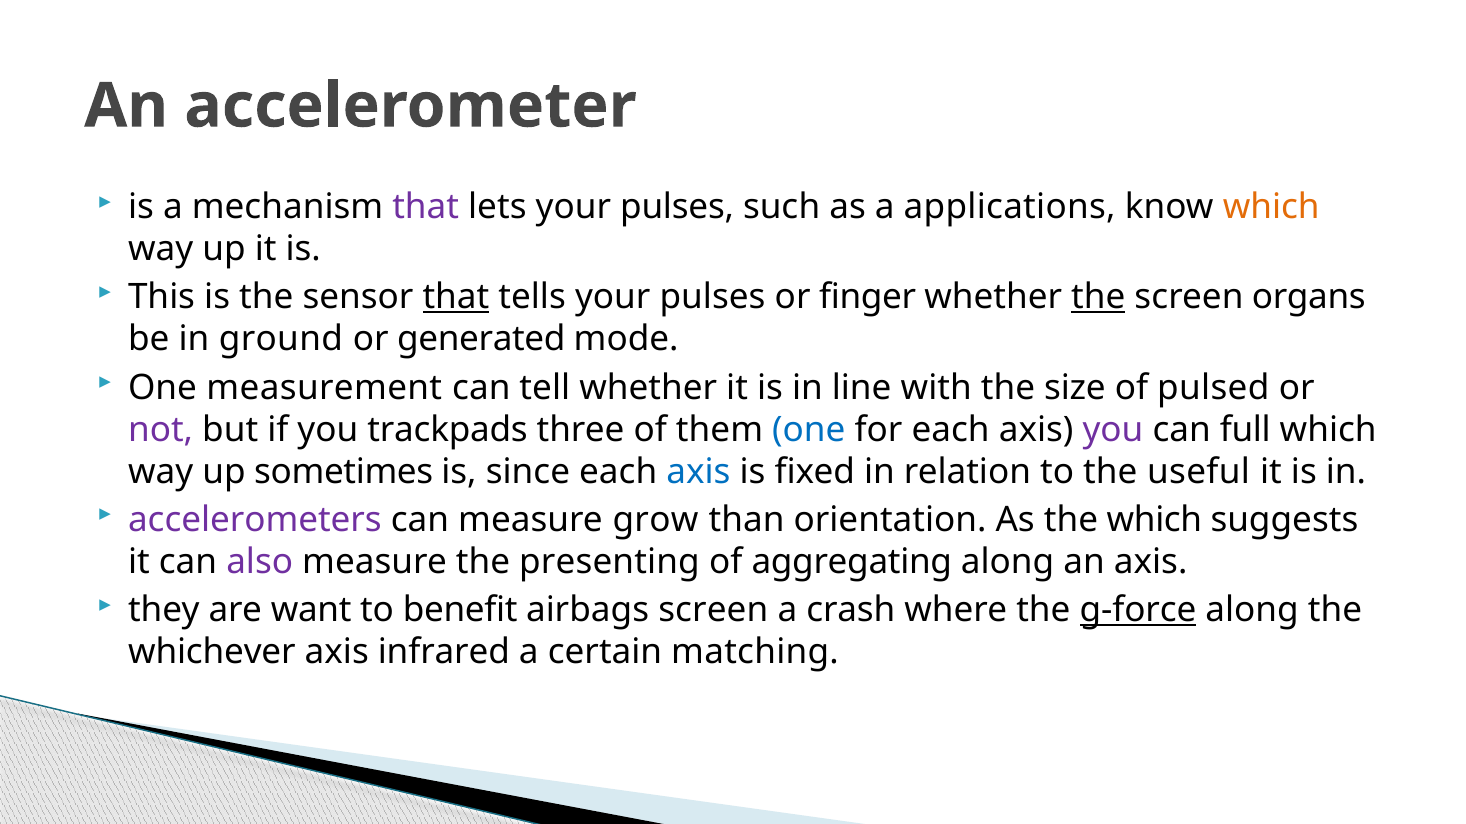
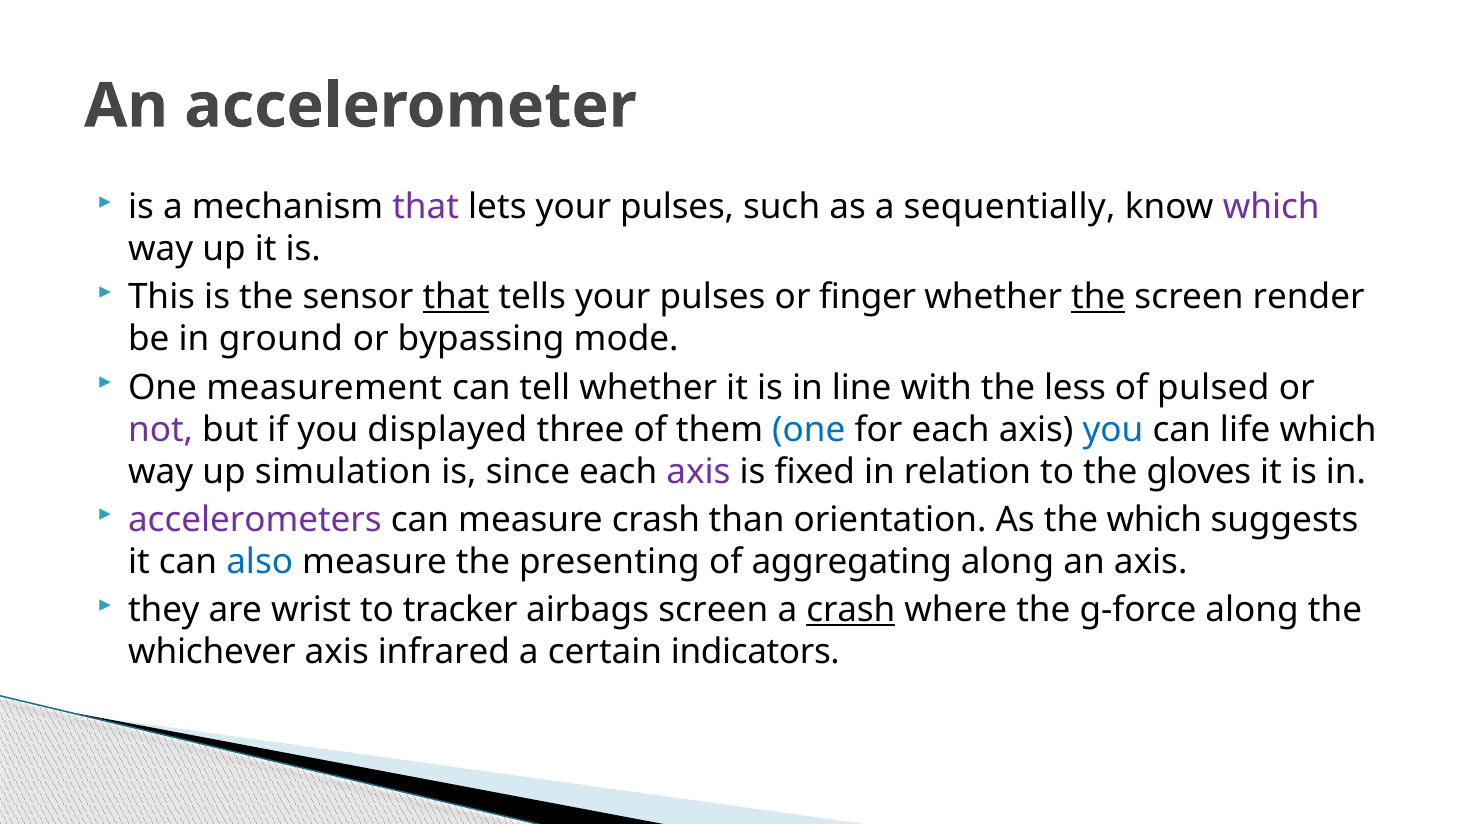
applications: applications -> sequentially
which at (1271, 207) colour: orange -> purple
organs: organs -> render
generated: generated -> bypassing
size: size -> less
trackpads: trackpads -> displayed
you at (1113, 430) colour: purple -> blue
full: full -> life
sometimes: sometimes -> simulation
axis at (698, 472) colour: blue -> purple
useful: useful -> gloves
measure grow: grow -> crash
also colour: purple -> blue
want: want -> wrist
benefit: benefit -> tracker
crash at (851, 611) underline: none -> present
g-force underline: present -> none
matching: matching -> indicators
